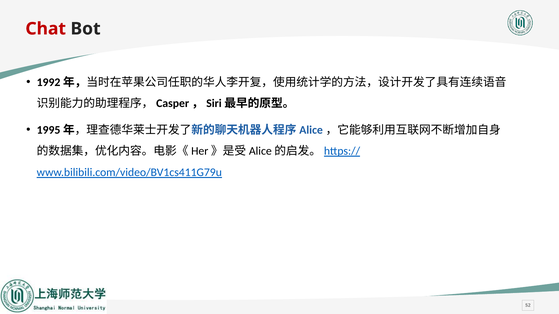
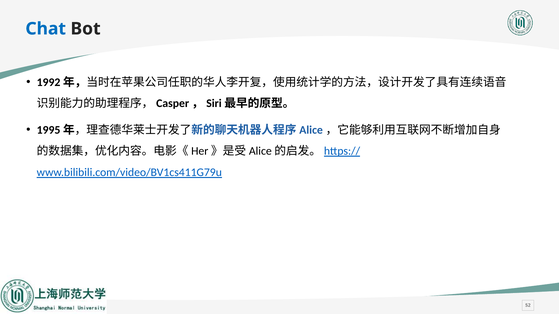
Chat colour: red -> blue
